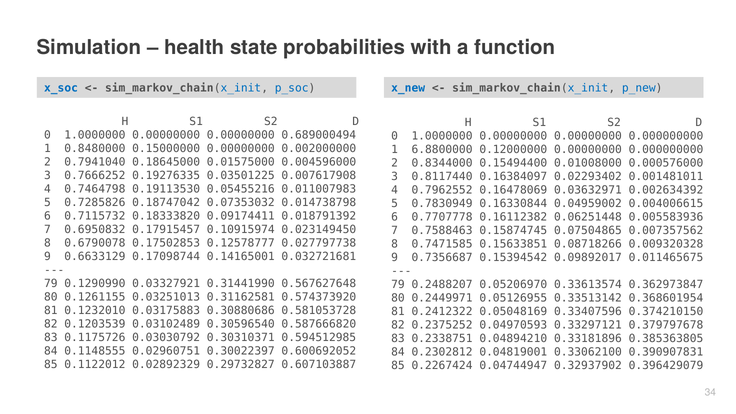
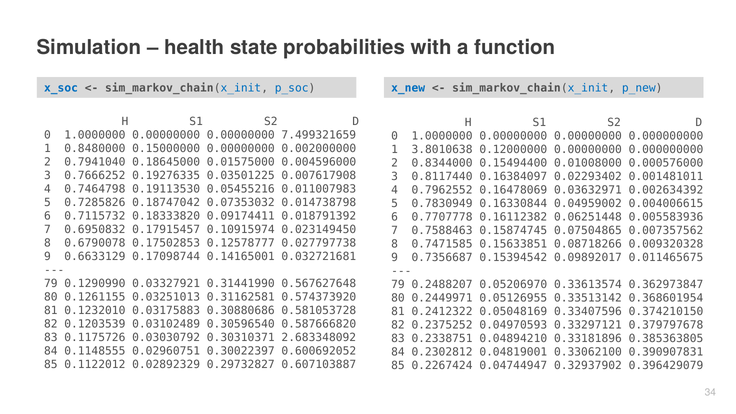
0.689000494: 0.689000494 -> 7.499321659
6.8800000: 6.8800000 -> 3.8010638
0.594512985: 0.594512985 -> 2.683348092
